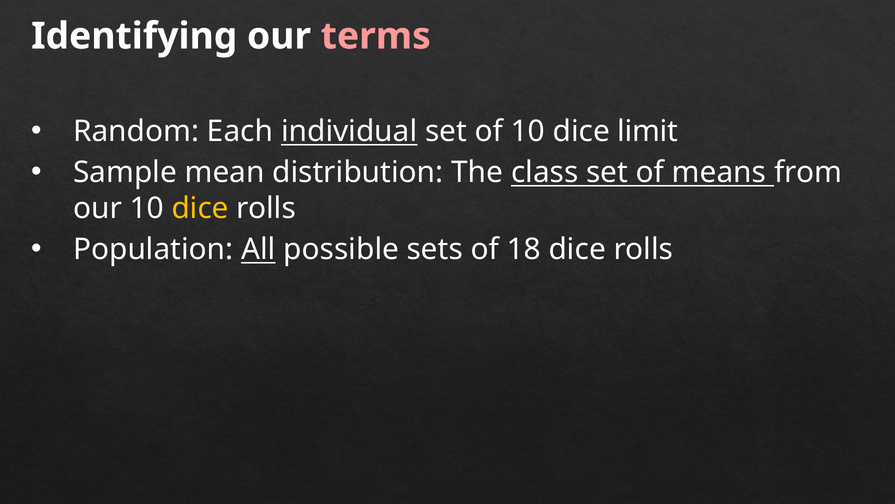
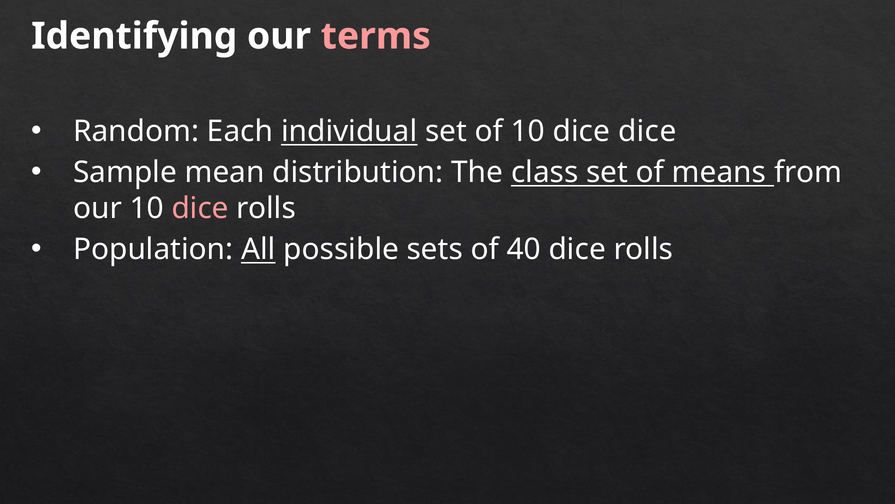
dice limit: limit -> dice
dice at (200, 208) colour: yellow -> pink
18: 18 -> 40
